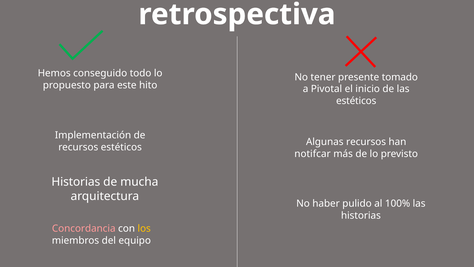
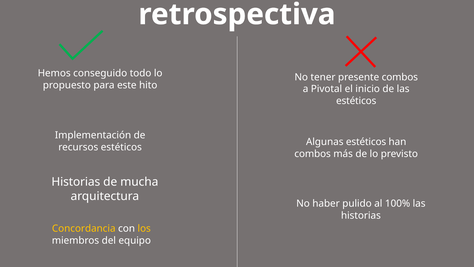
presente tomado: tomado -> combos
Algunas recursos: recursos -> estéticos
notifcar at (313, 154): notifcar -> combos
Concordancia colour: pink -> yellow
